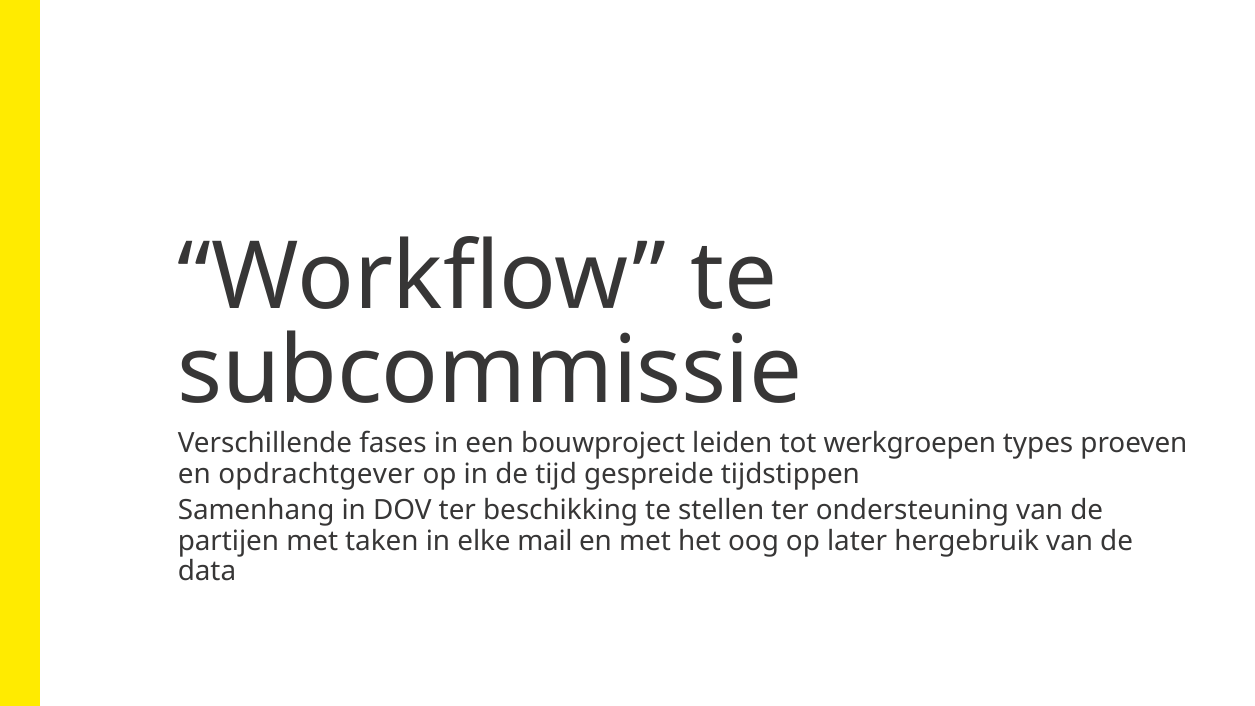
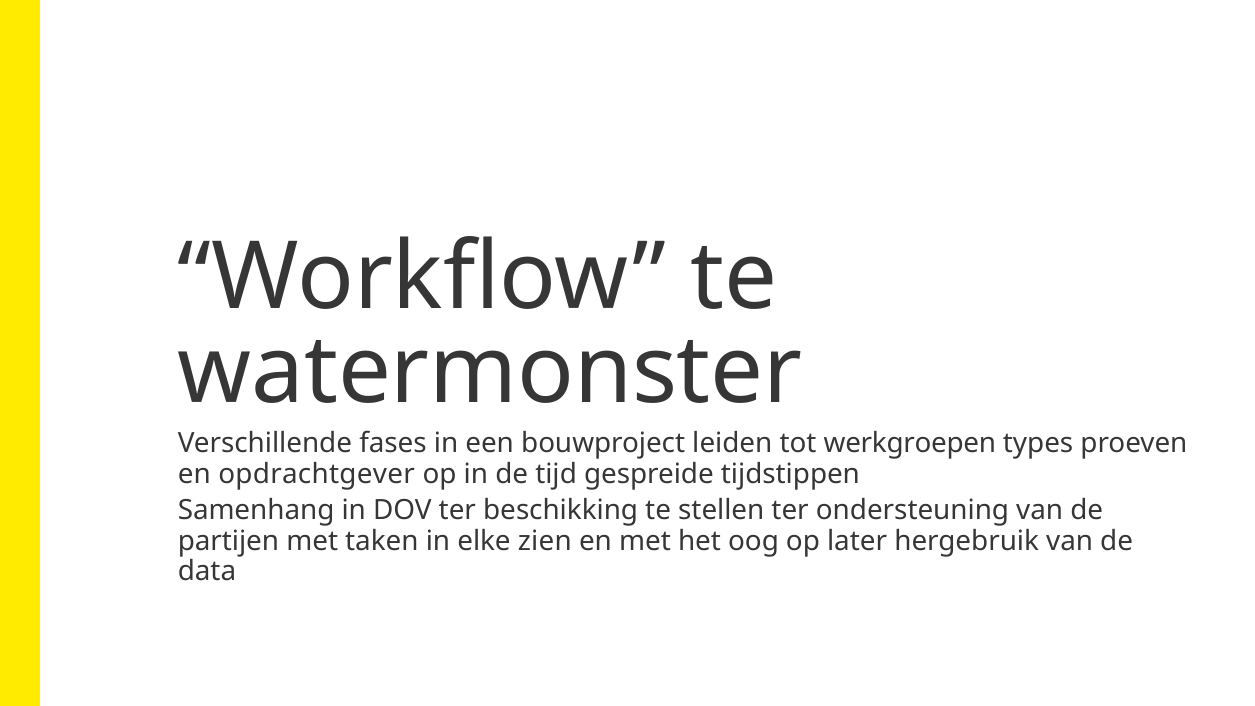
subcommissie: subcommissie -> watermonster
mail: mail -> zien
